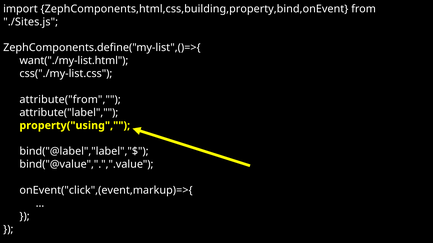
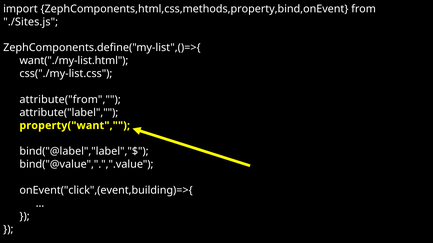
ZephComponents,html,css,building,property,bind,onEvent: ZephComponents,html,css,building,property,bind,onEvent -> ZephComponents,html,css,methods,property,bind,onEvent
property("using: property("using -> property("want
onEvent("click",(event,markup)=>{: onEvent("click",(event,markup)=>{ -> onEvent("click",(event,building)=>{
